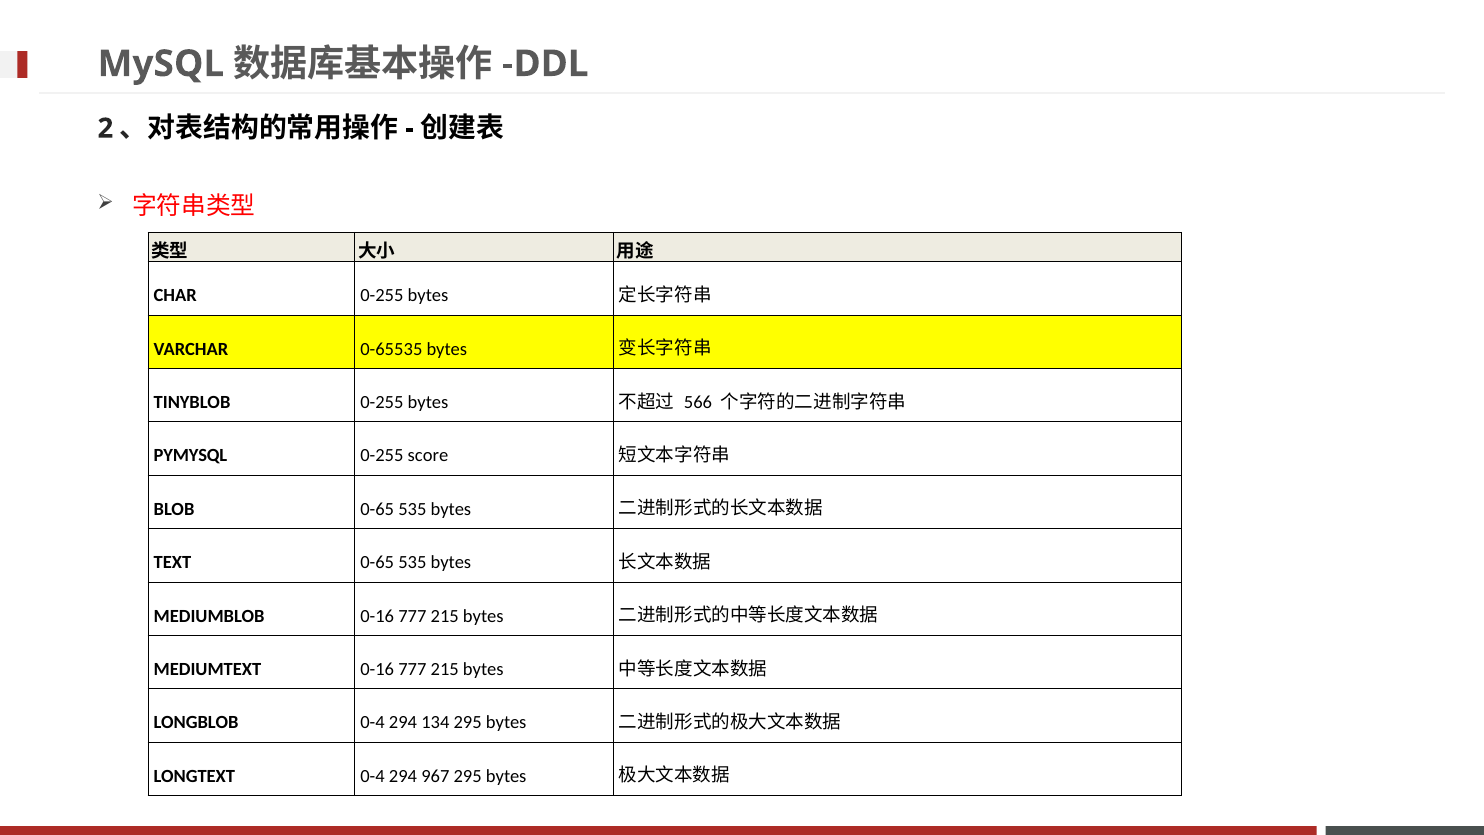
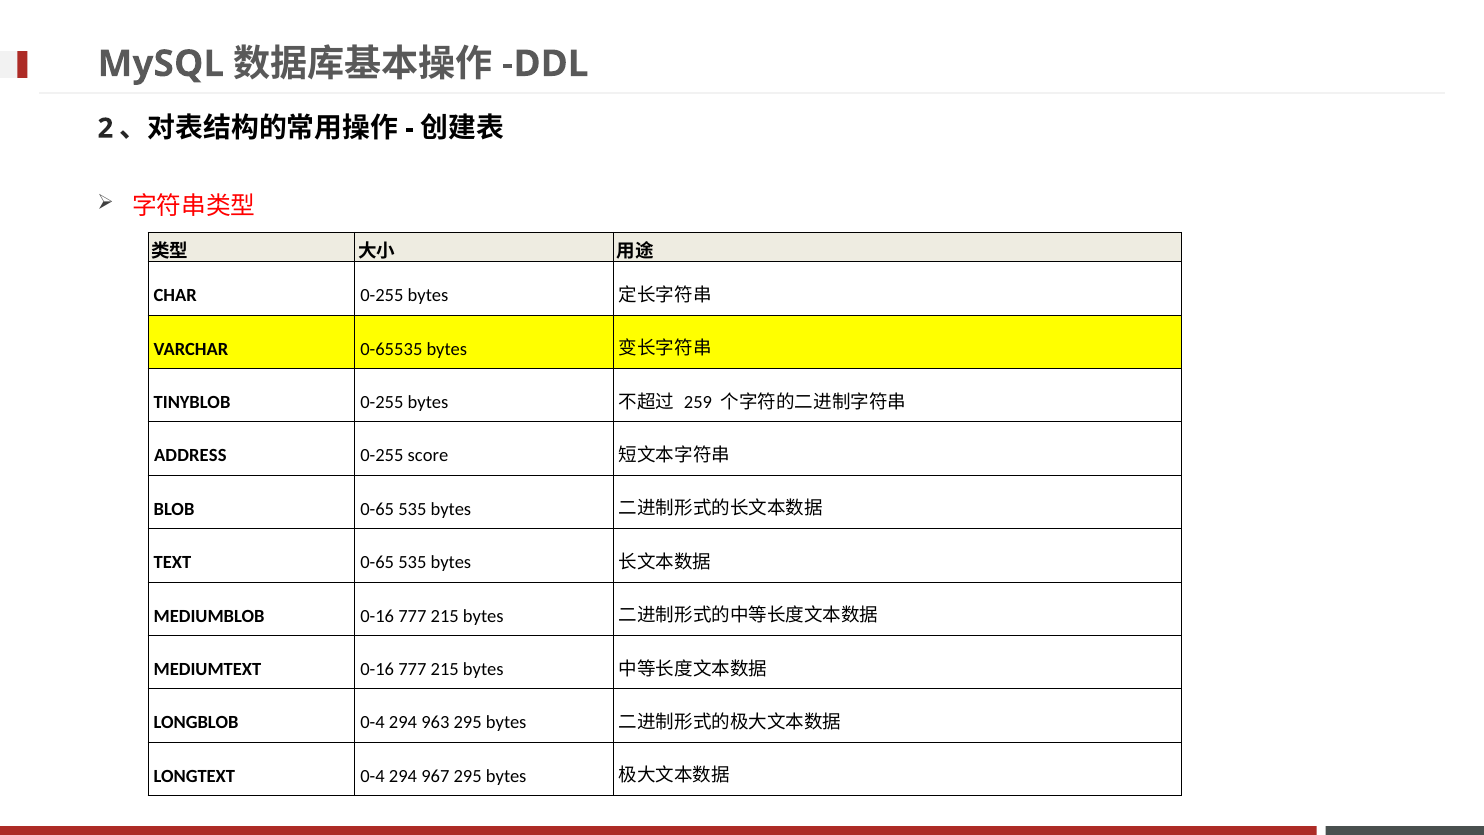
566: 566 -> 259
PYMYSQL: PYMYSQL -> ADDRESS
134: 134 -> 963
